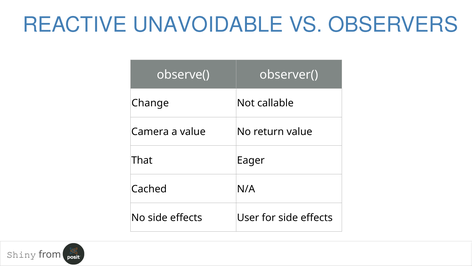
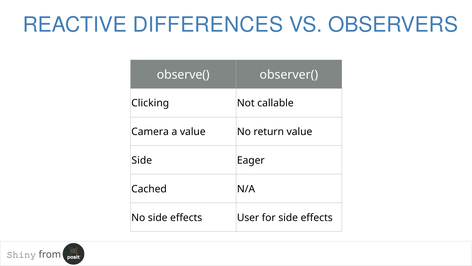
UNAVOIDABLE: UNAVOIDABLE -> DIFFERENCES
Change: Change -> Clicking
That at (142, 160): That -> Side
